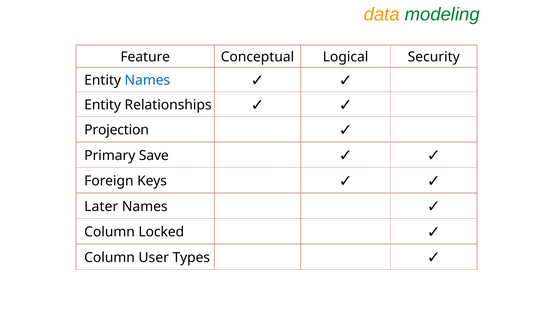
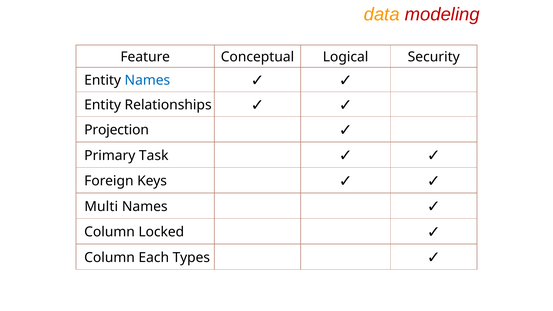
modeling colour: green -> red
Save: Save -> Task
Later: Later -> Multi
User: User -> Each
